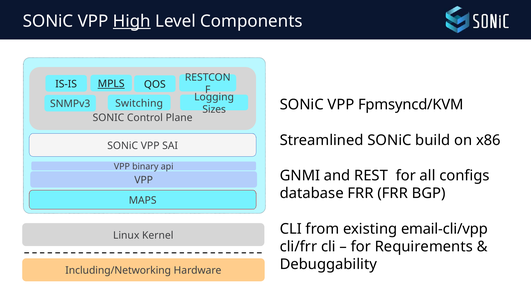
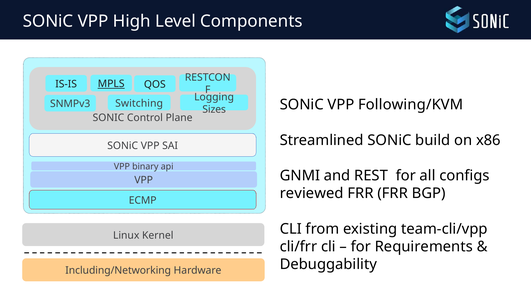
High underline: present -> none
Fpmsyncd/KVM: Fpmsyncd/KVM -> Following/KVM
database: database -> reviewed
MAPS: MAPS -> ECMP
email-cli/vpp: email-cli/vpp -> team-cli/vpp
